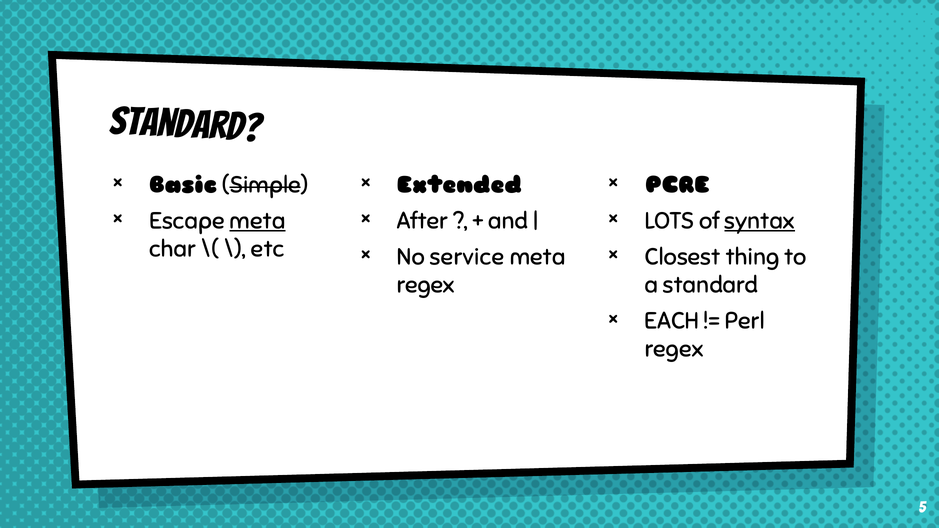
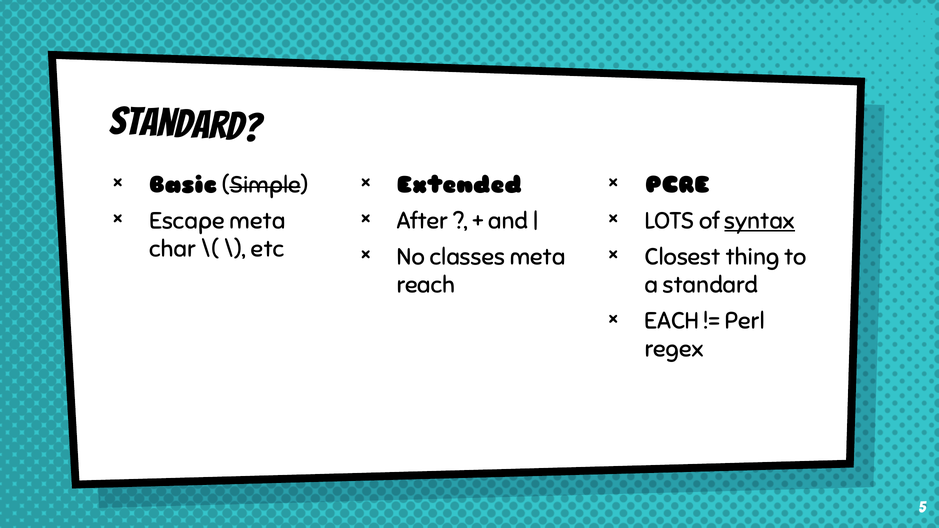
meta at (258, 221) underline: present -> none
service: service -> classes
regex at (426, 285): regex -> reach
